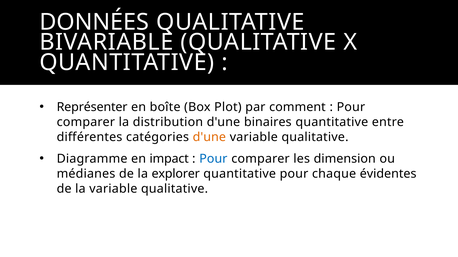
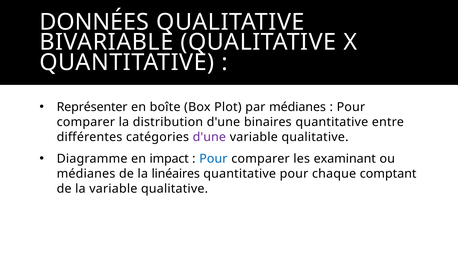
par comment: comment -> médianes
d'une at (209, 137) colour: orange -> purple
dimension: dimension -> examinant
explorer: explorer -> linéaires
évidentes: évidentes -> comptant
